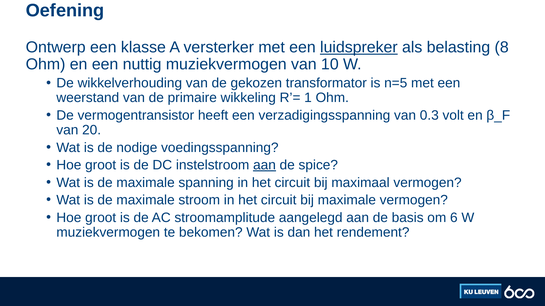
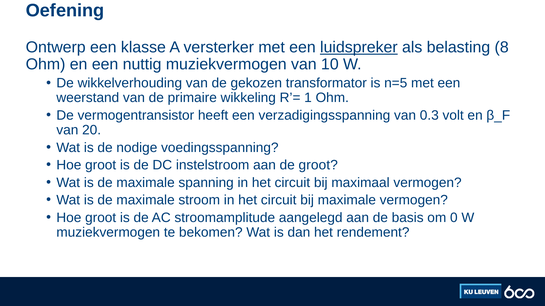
aan at (265, 165) underline: present -> none
de spice: spice -> groot
6: 6 -> 0
